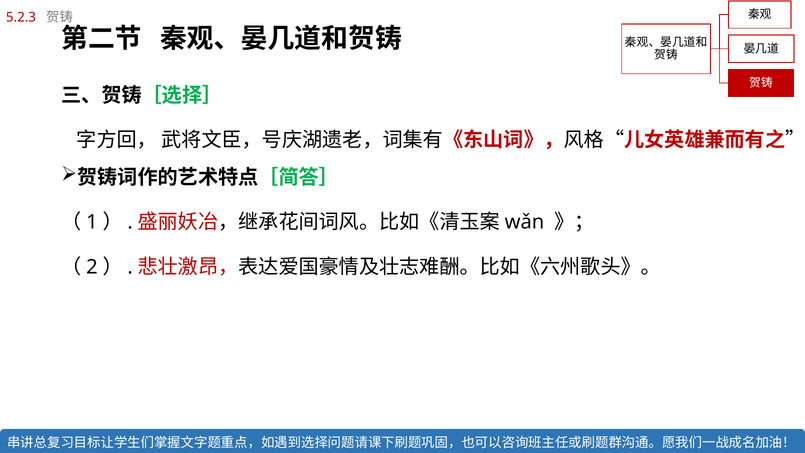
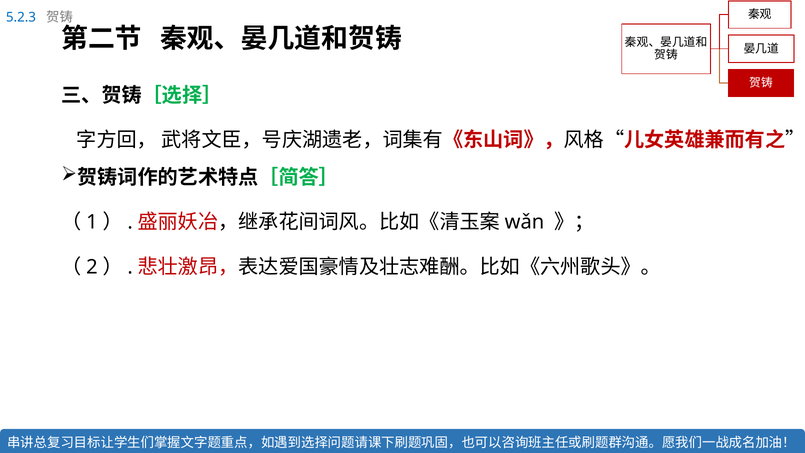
5.2.3 colour: red -> blue
